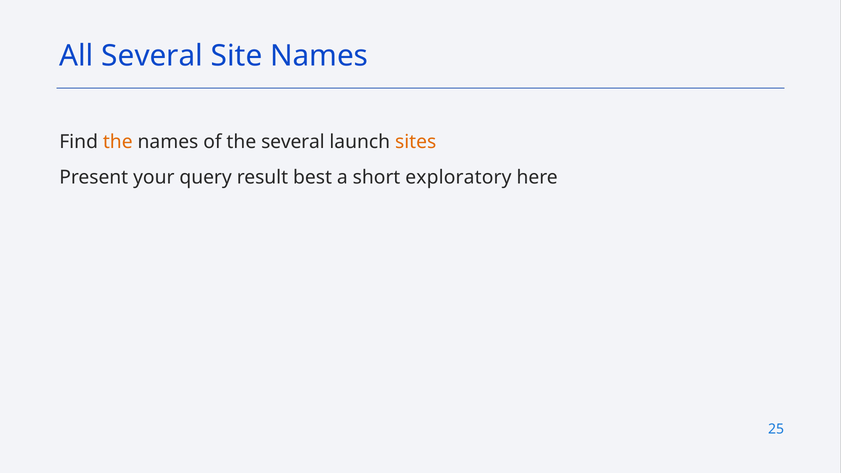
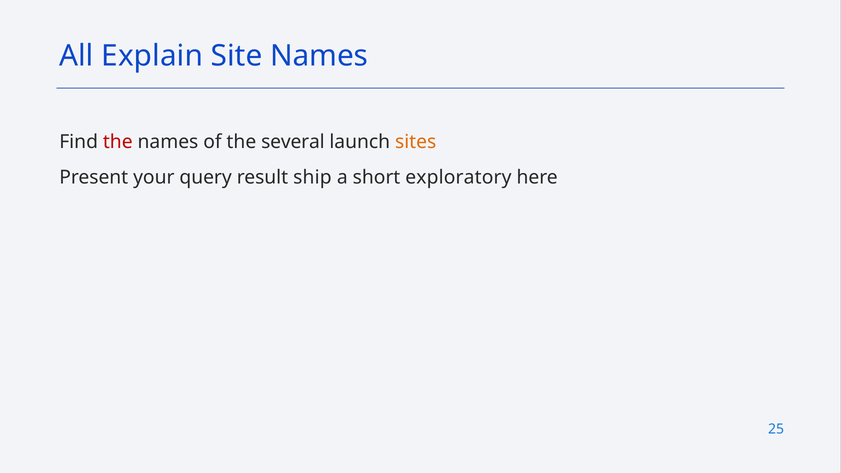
All Several: Several -> Explain
the at (118, 142) colour: orange -> red
best: best -> ship
